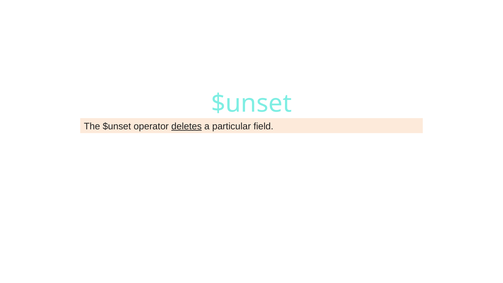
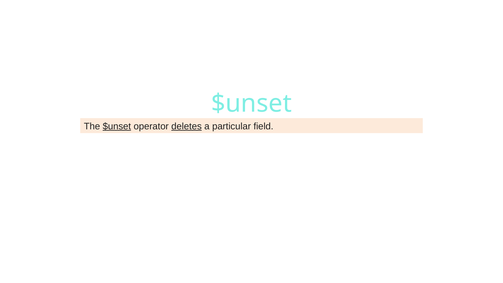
$unset at (117, 126) underline: none -> present
